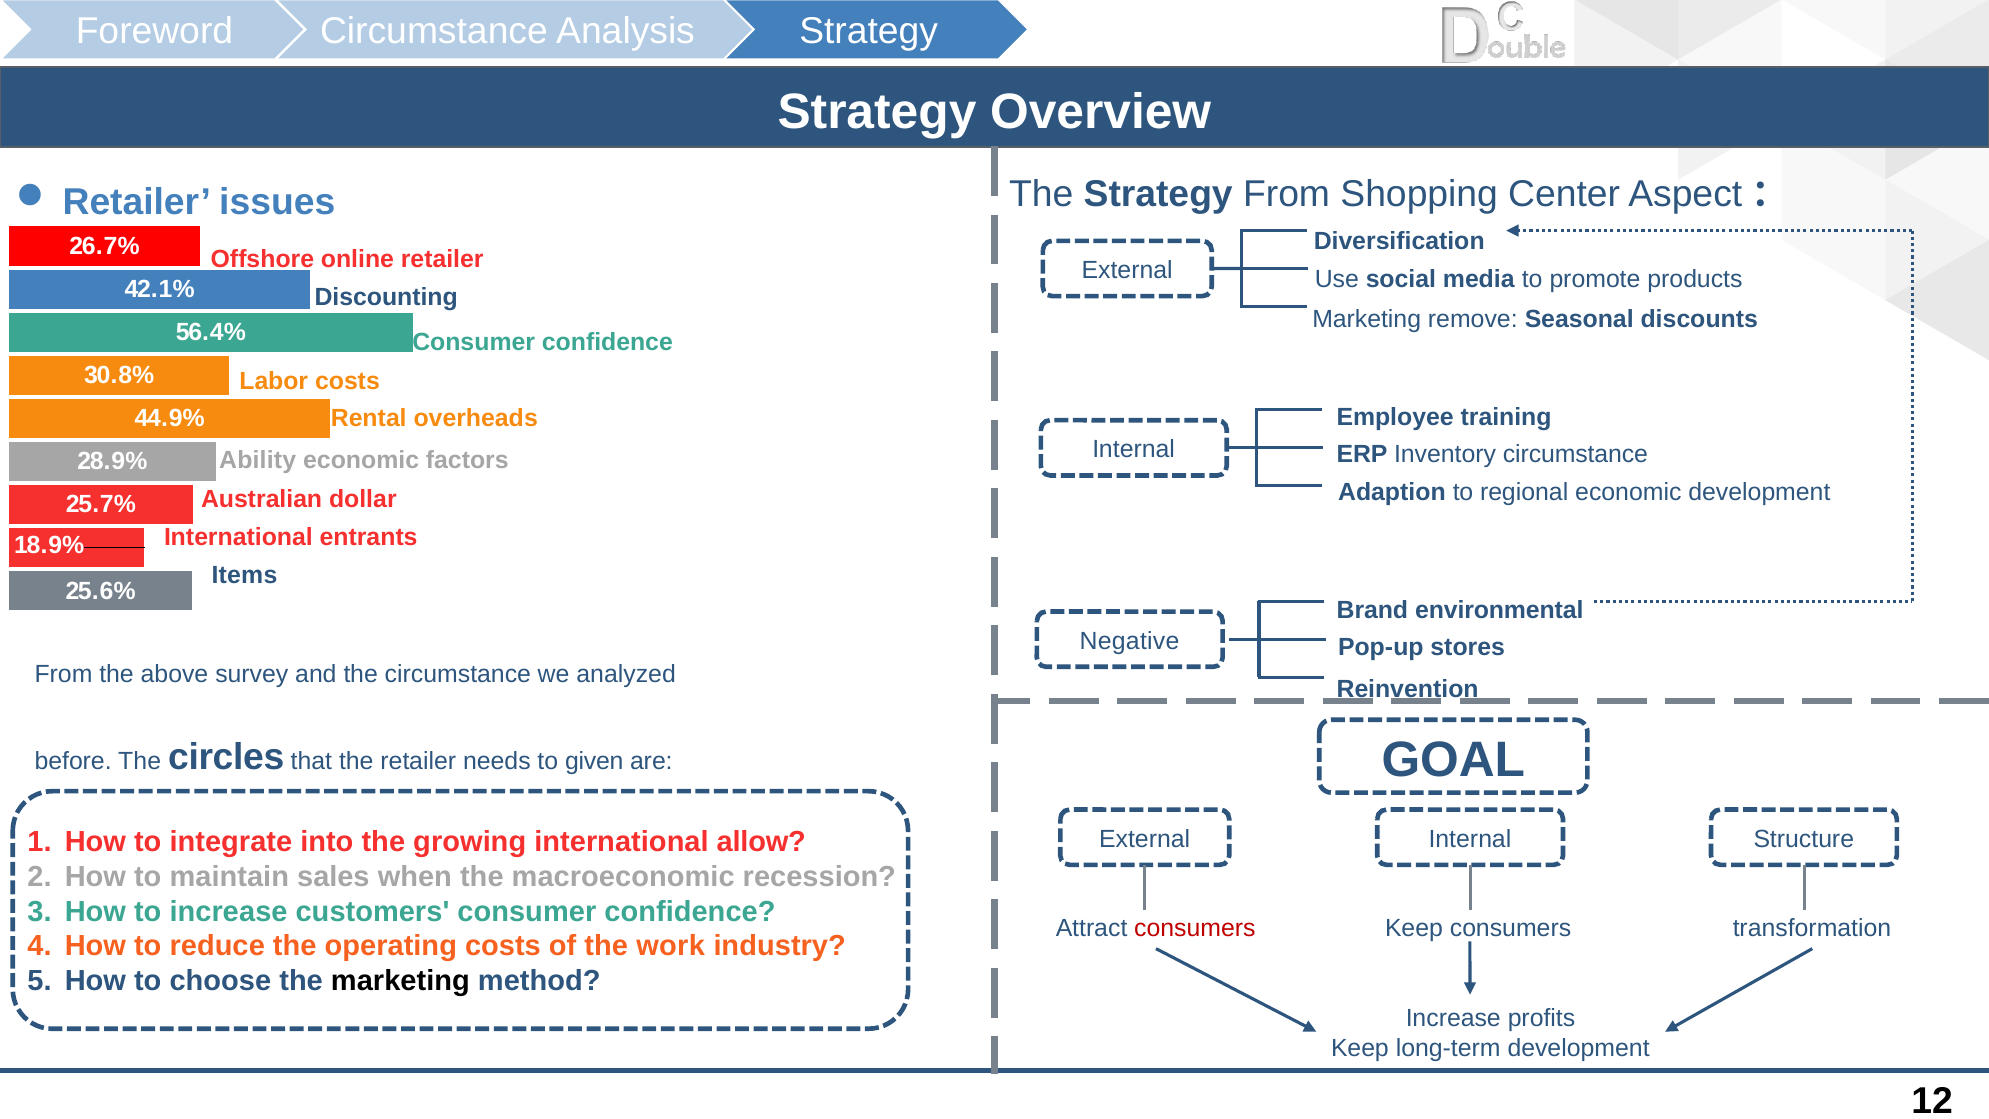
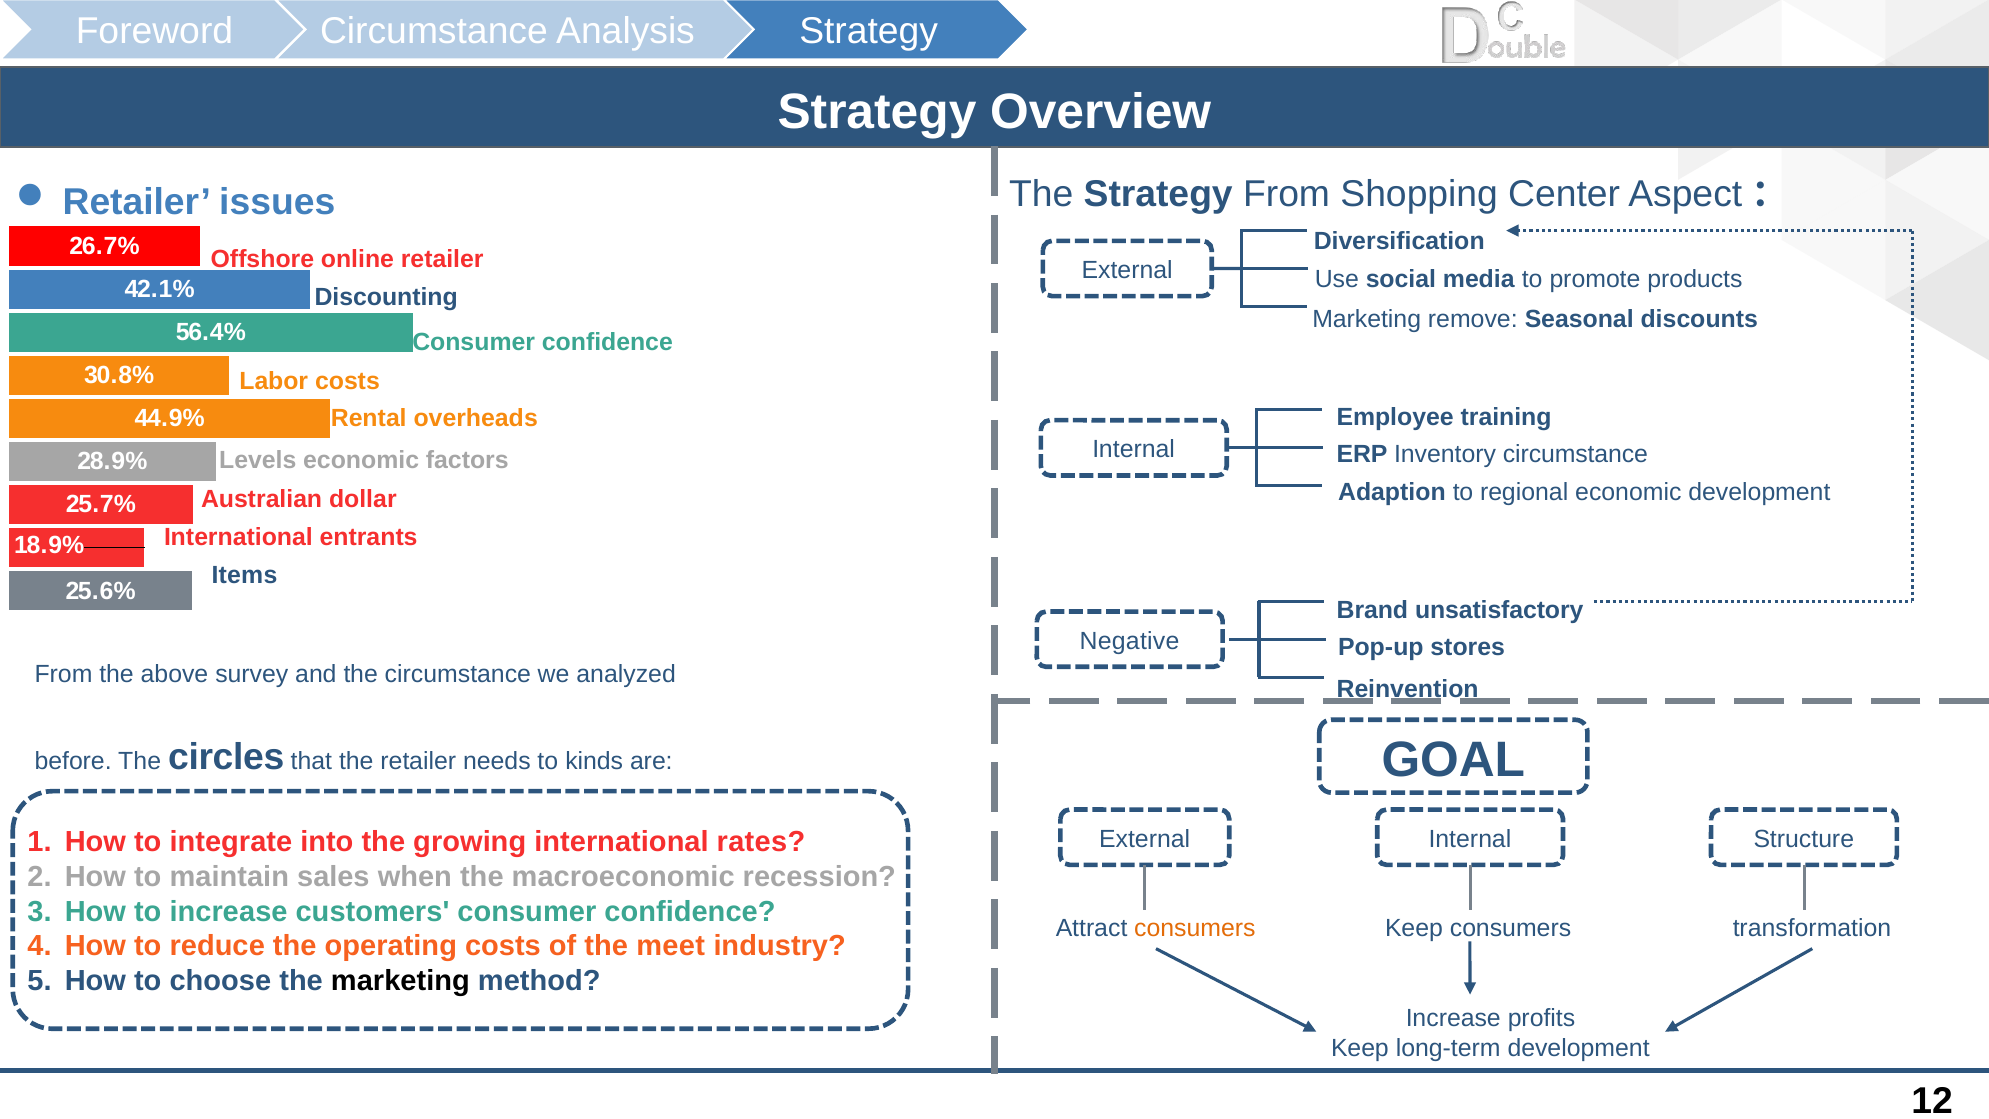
Ability: Ability -> Levels
environmental: environmental -> unsatisfactory
given: given -> kinds
allow: allow -> rates
consumers at (1195, 928) colour: red -> orange
work: work -> meet
